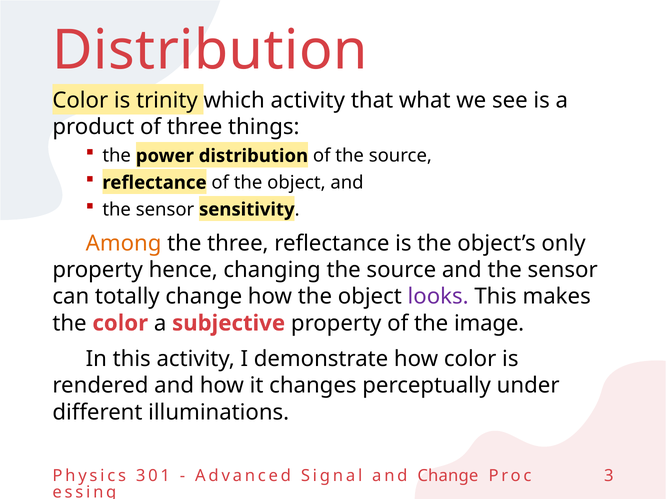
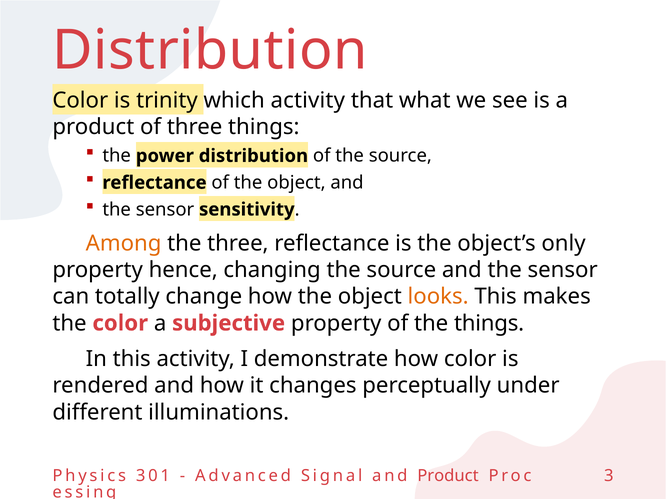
looks colour: purple -> orange
the image: image -> things
and Change: Change -> Product
